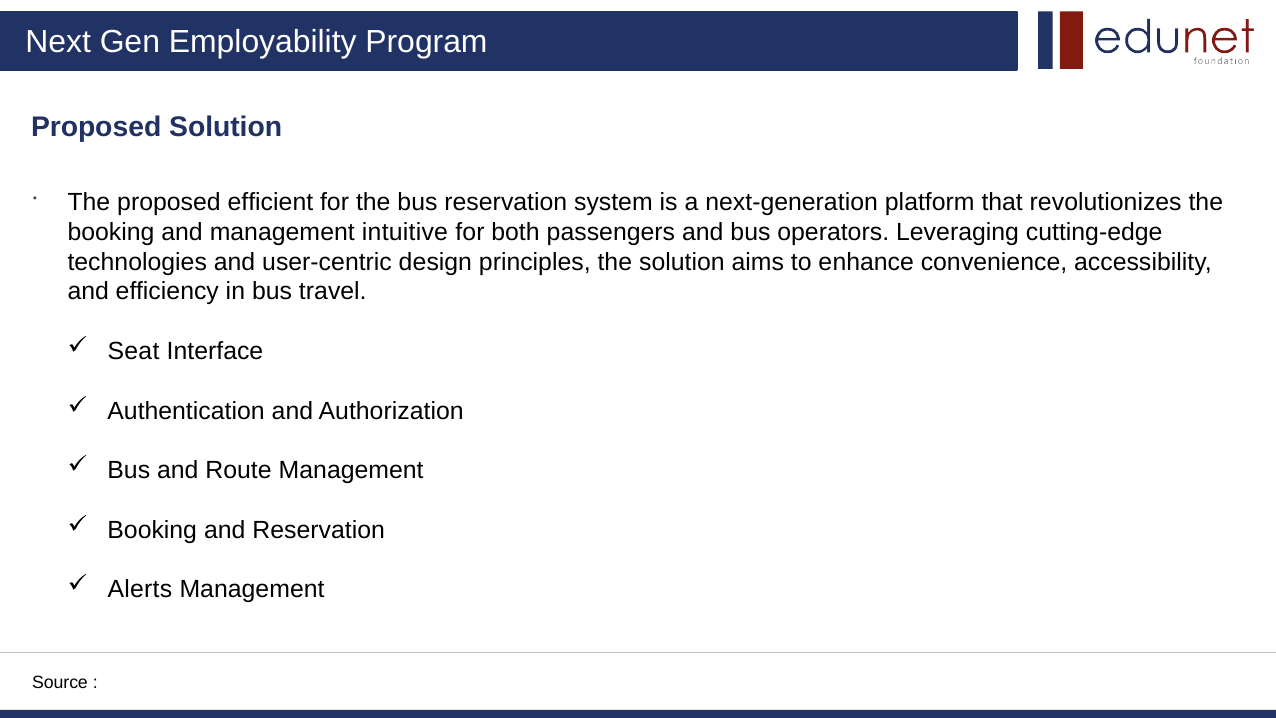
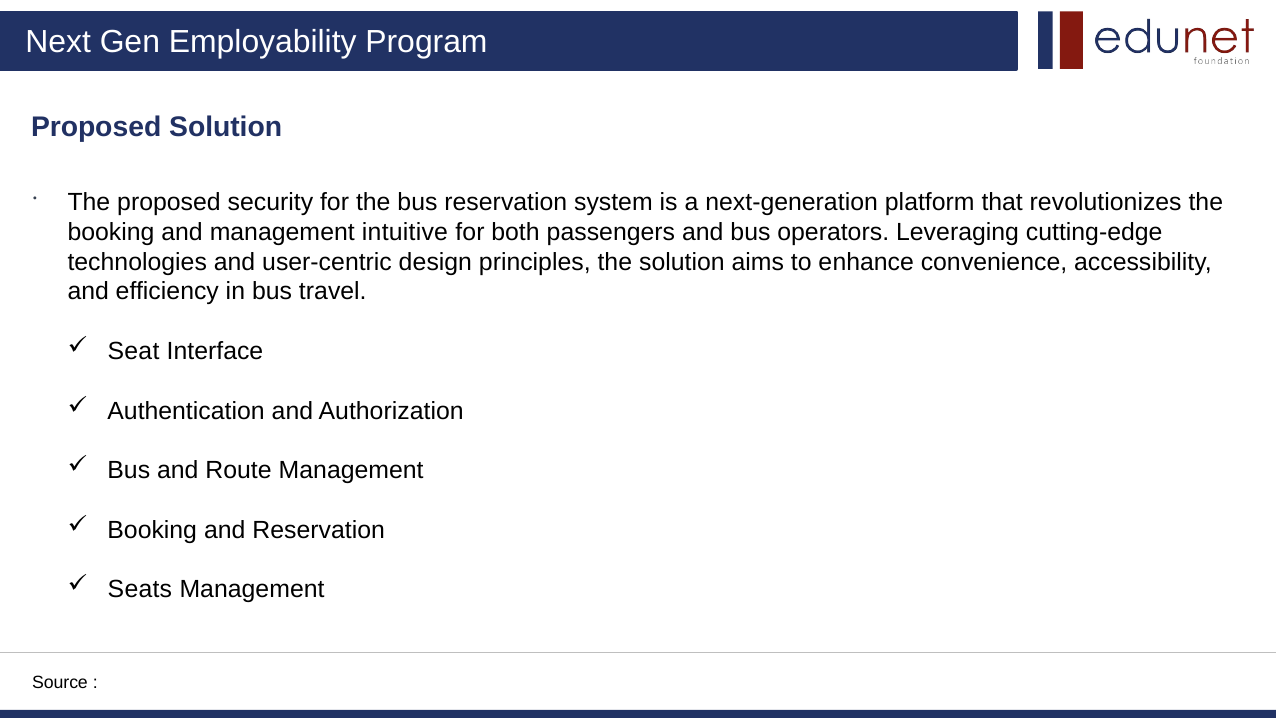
efficient: efficient -> security
Alerts: Alerts -> Seats
